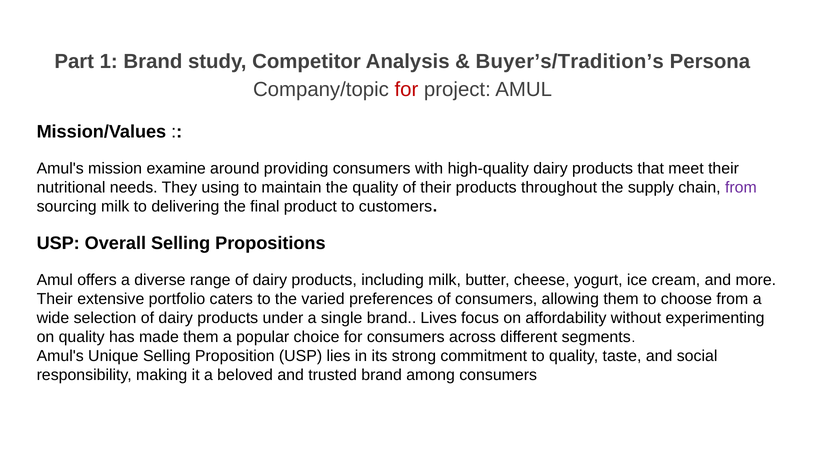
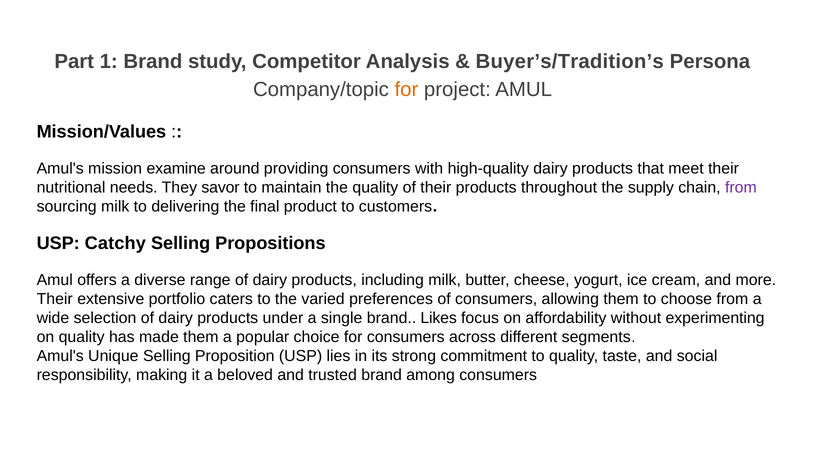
for at (406, 90) colour: red -> orange
using: using -> savor
Overall: Overall -> Catchy
Lives: Lives -> Likes
